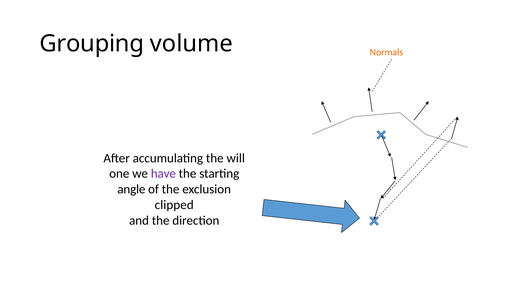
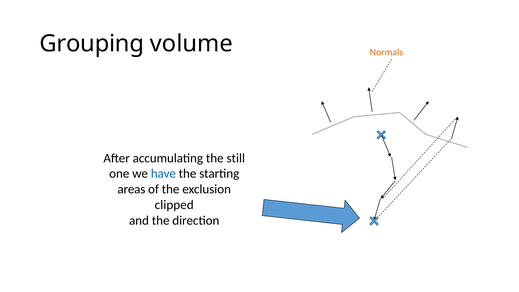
will: will -> still
have colour: purple -> blue
angle: angle -> areas
